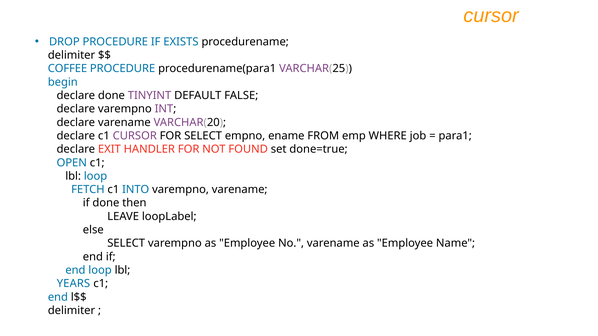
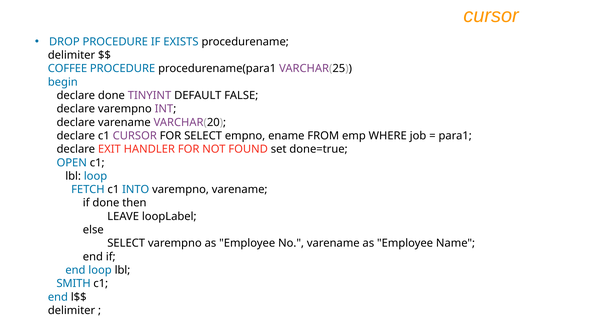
YEARS: YEARS -> SMITH
